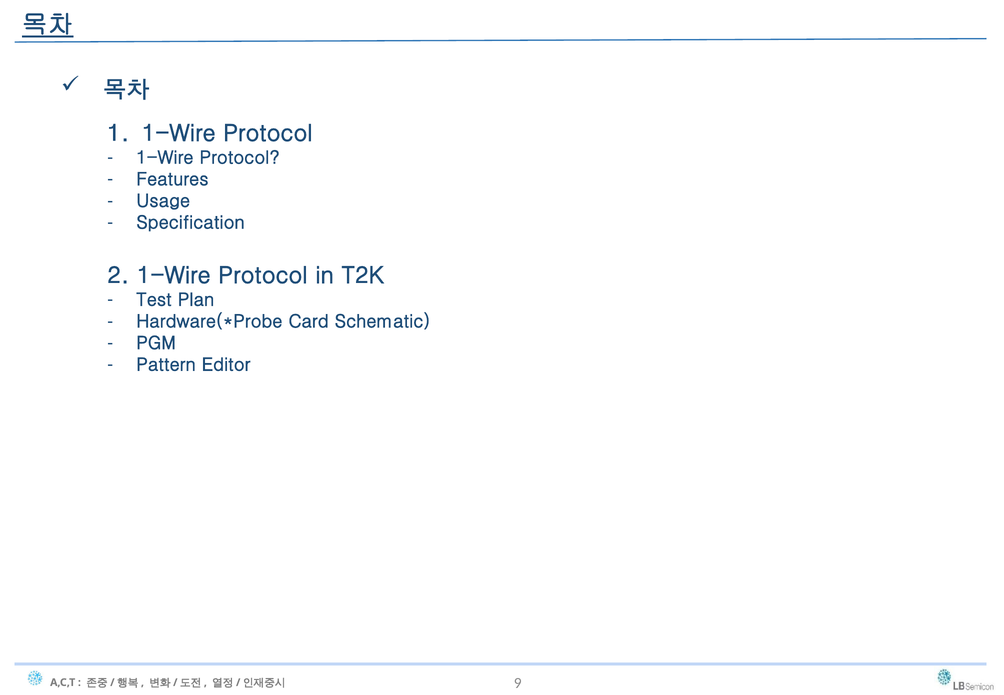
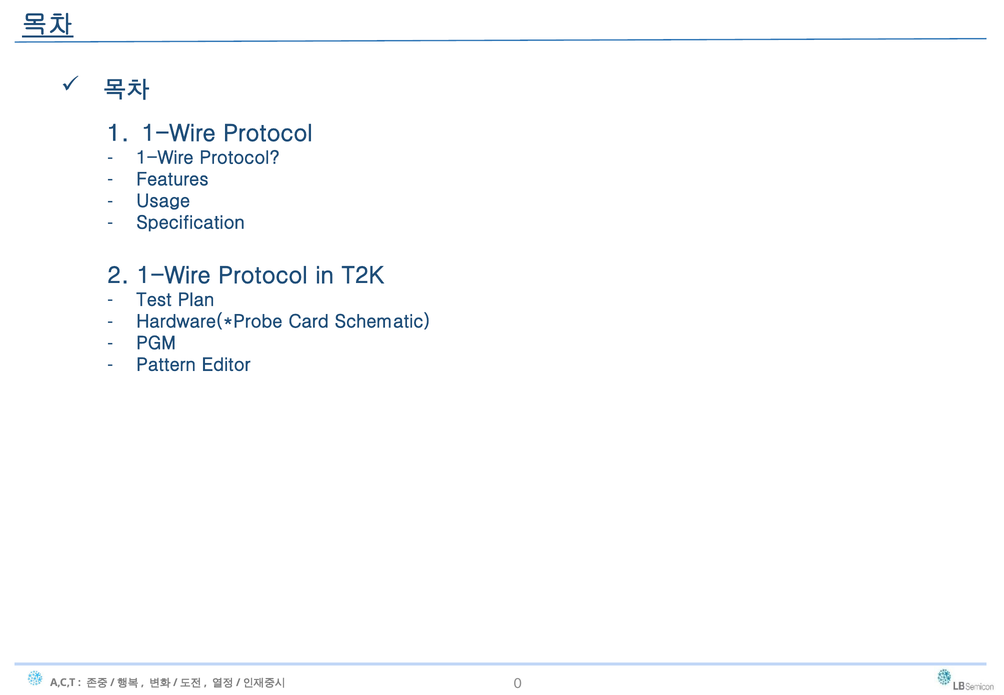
9: 9 -> 0
